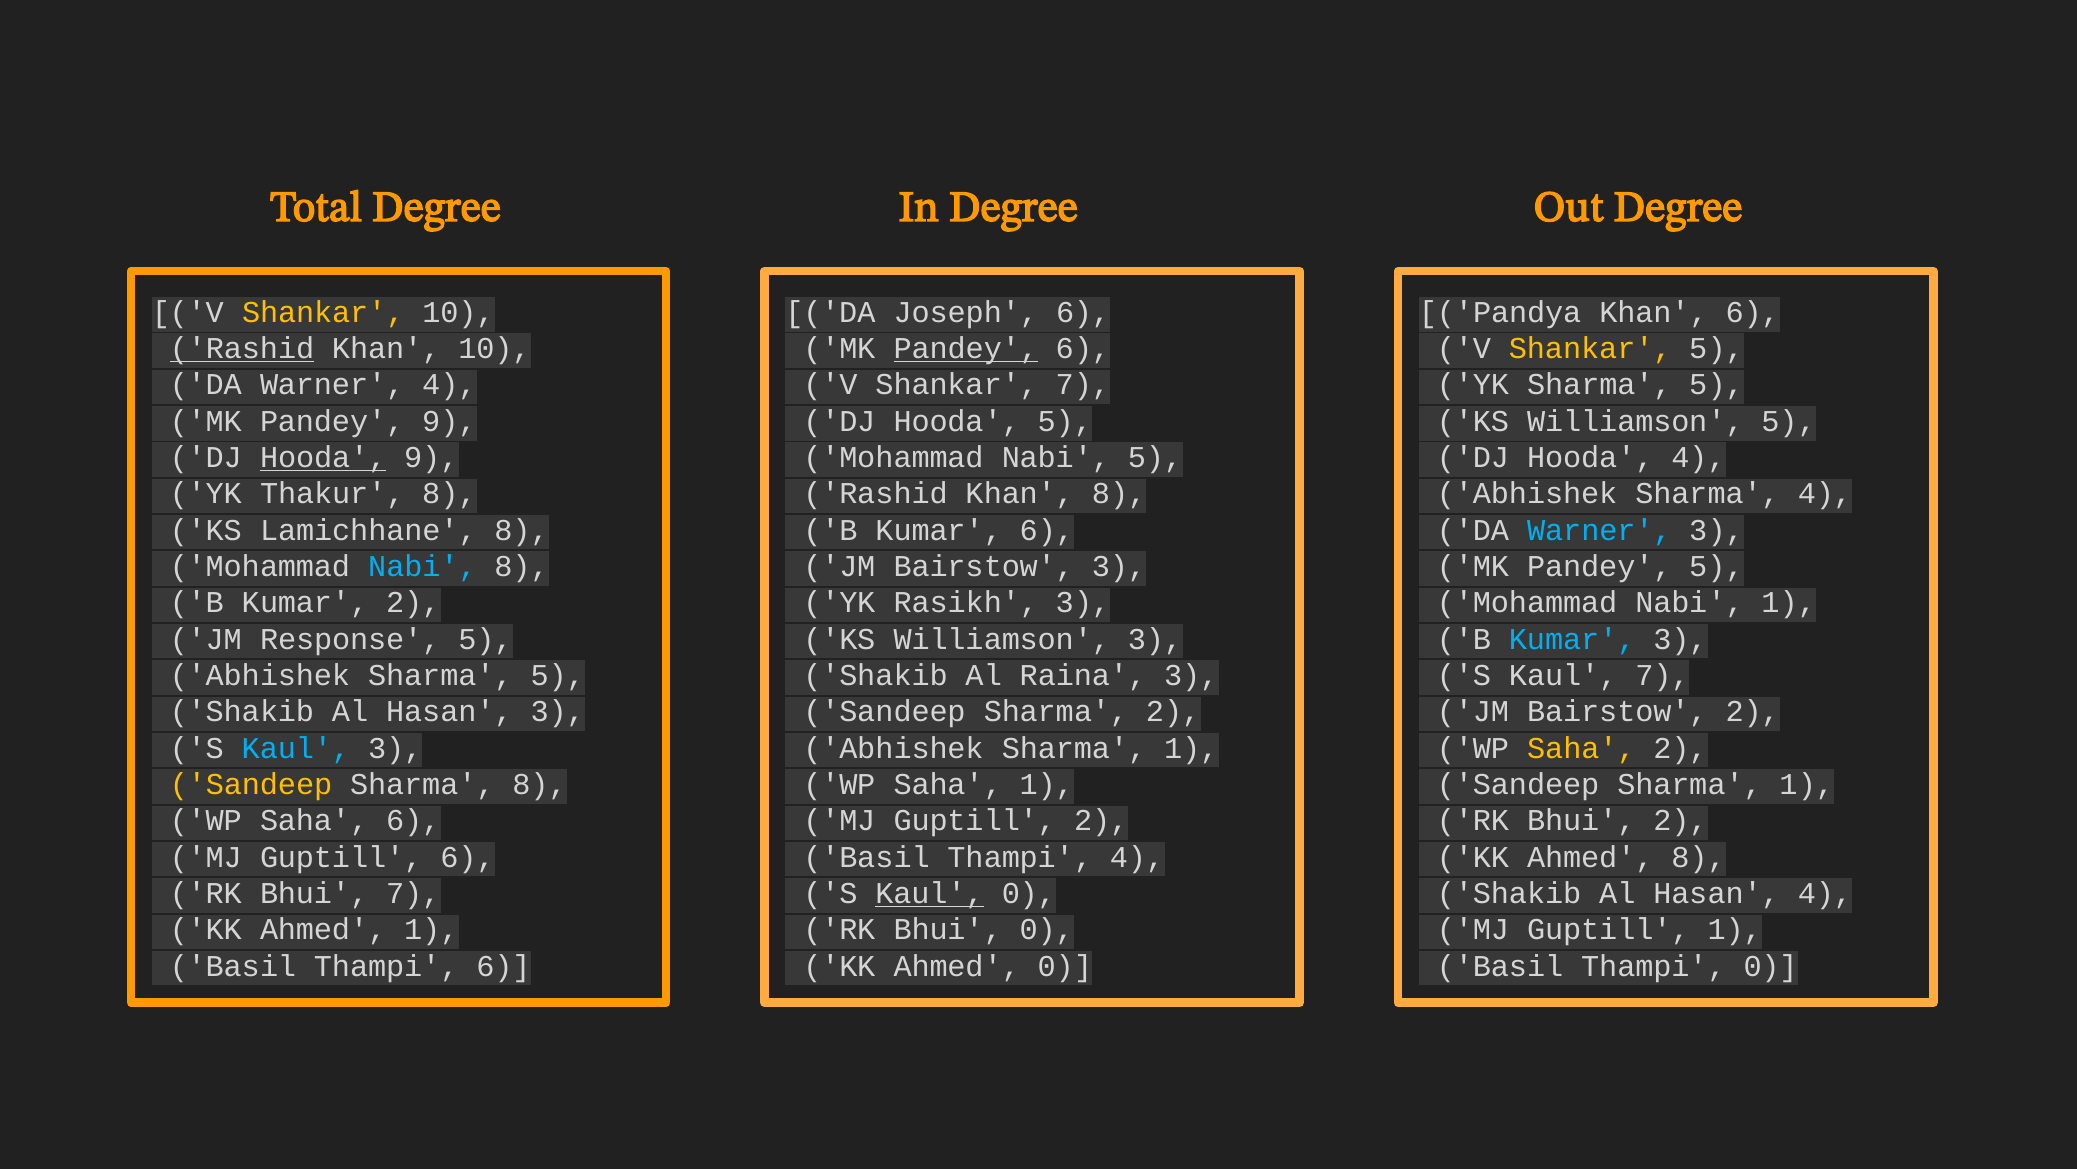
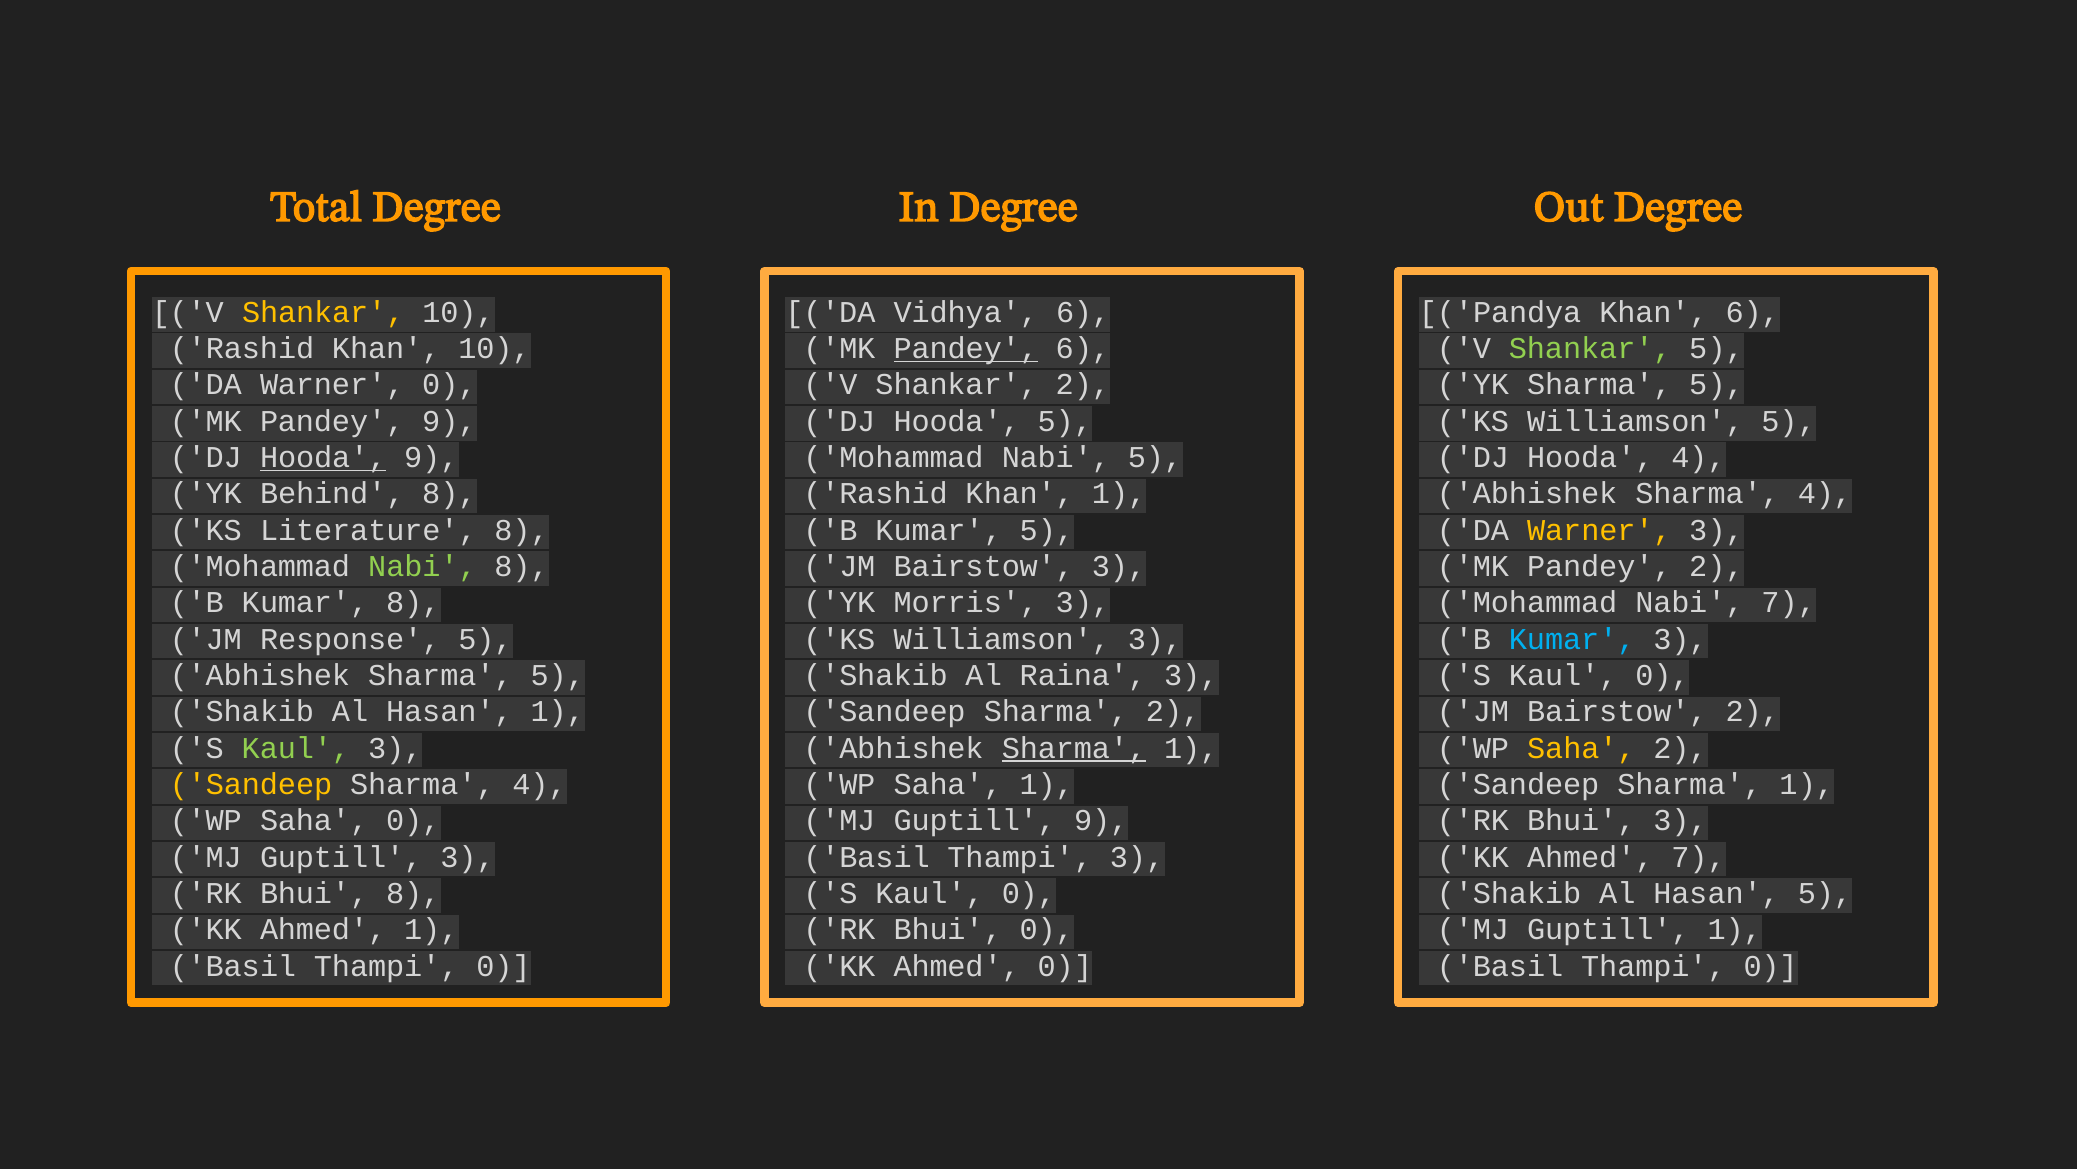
Joseph: Joseph -> Vidhya
Rashid at (242, 348) underline: present -> none
Shankar at (1590, 348) colour: yellow -> light green
Warner 4: 4 -> 0
Shankar 7: 7 -> 2
Thakur: Thakur -> Behind
Khan 8: 8 -> 1
Lamichhane: Lamichhane -> Literature
Kumar 6: 6 -> 5
Warner at (1599, 530) colour: light blue -> yellow
Nabi at (422, 566) colour: light blue -> light green
Pandey 5: 5 -> 2
Kumar 2: 2 -> 8
Rasikh: Rasikh -> Morris
Nabi 1: 1 -> 7
7 at (1662, 675): 7 -> 0
Hasan 3: 3 -> 1
Kaul at (296, 748) colour: light blue -> light green
Sharma at (1074, 748) underline: none -> present
8 at (540, 784): 8 -> 4
Saha 6: 6 -> 0
Guptill 2: 2 -> 9
Bhui 2: 2 -> 3
Guptill 6: 6 -> 3
Thampi 4: 4 -> 3
Ahmed 8: 8 -> 7
Bhui 7: 7 -> 8
Kaul at (930, 893) underline: present -> none
Hasan 4: 4 -> 5
6 at (503, 966): 6 -> 0
